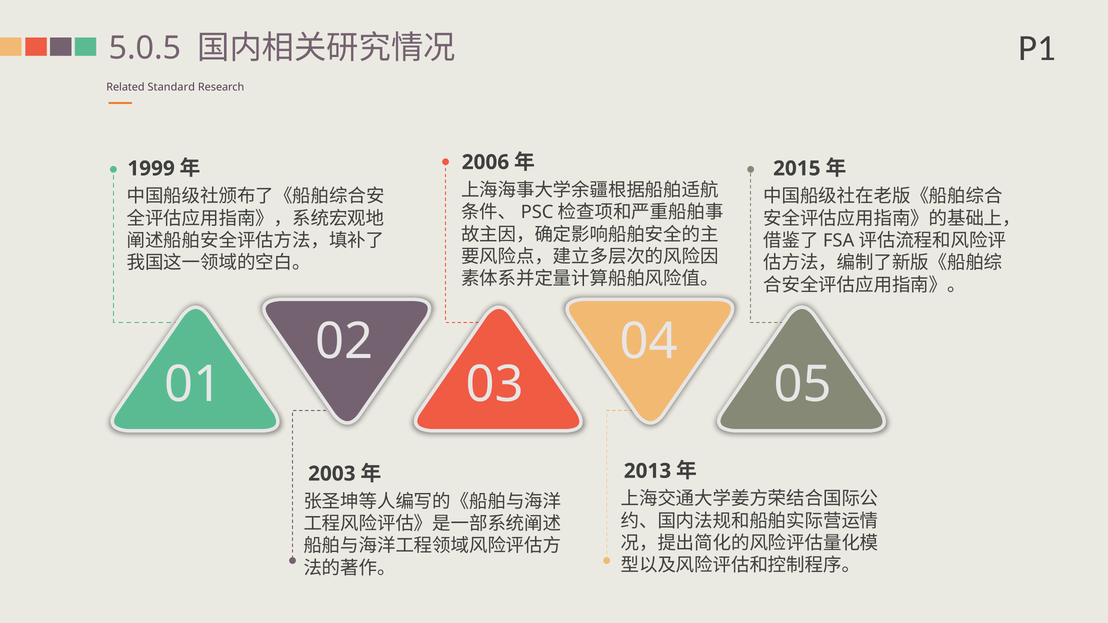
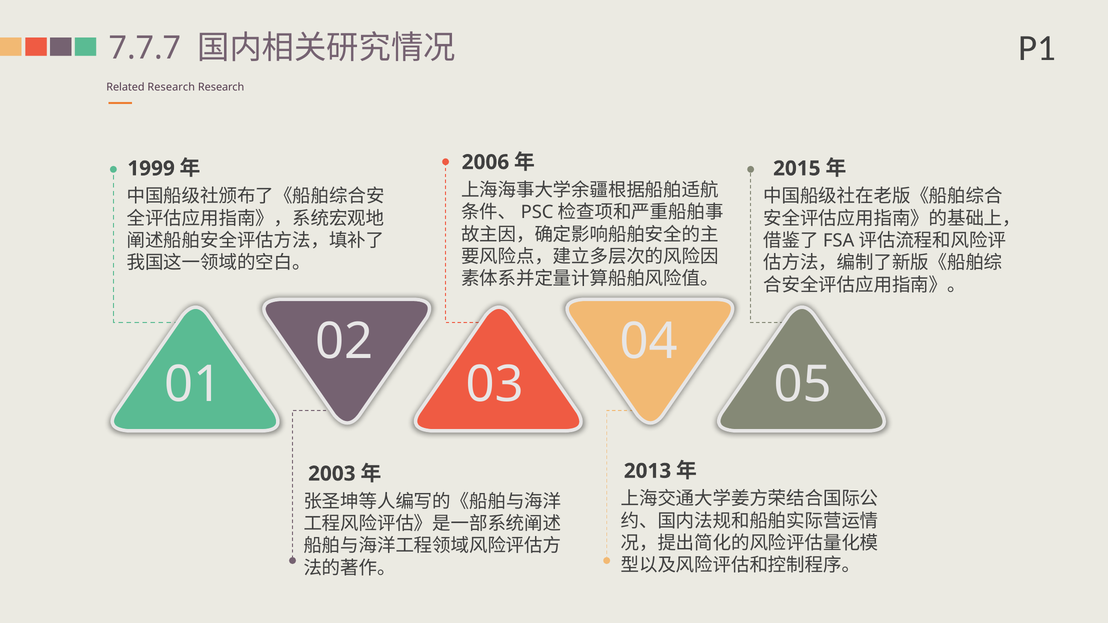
5.0.5: 5.0.5 -> 7.7.7
Related Standard: Standard -> Research
